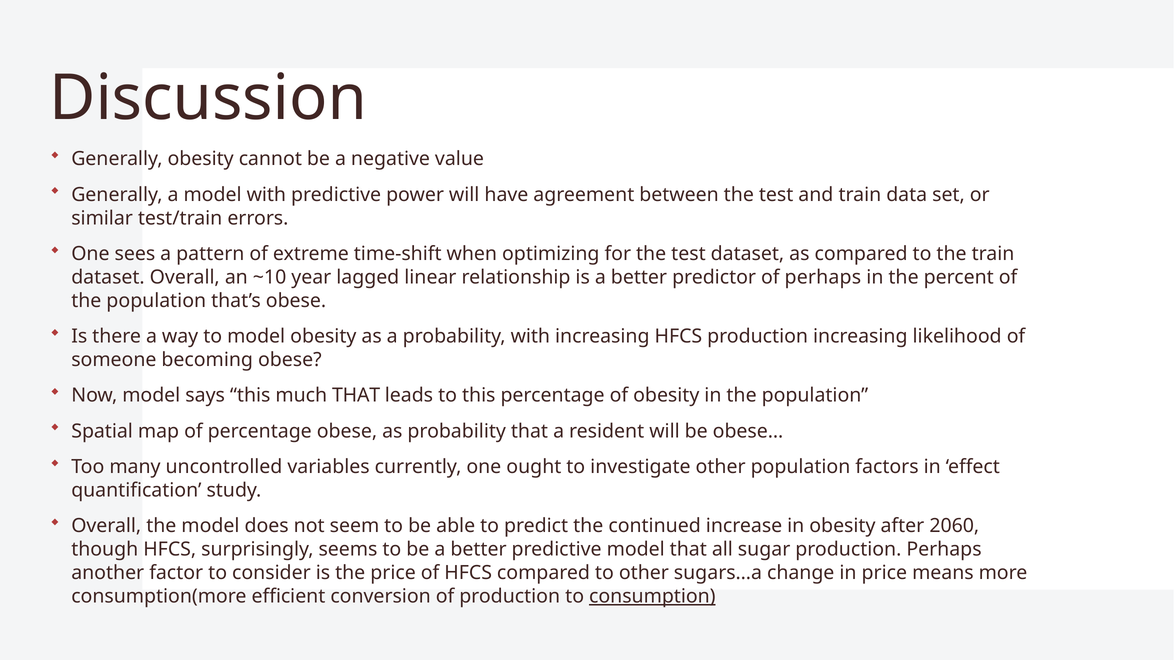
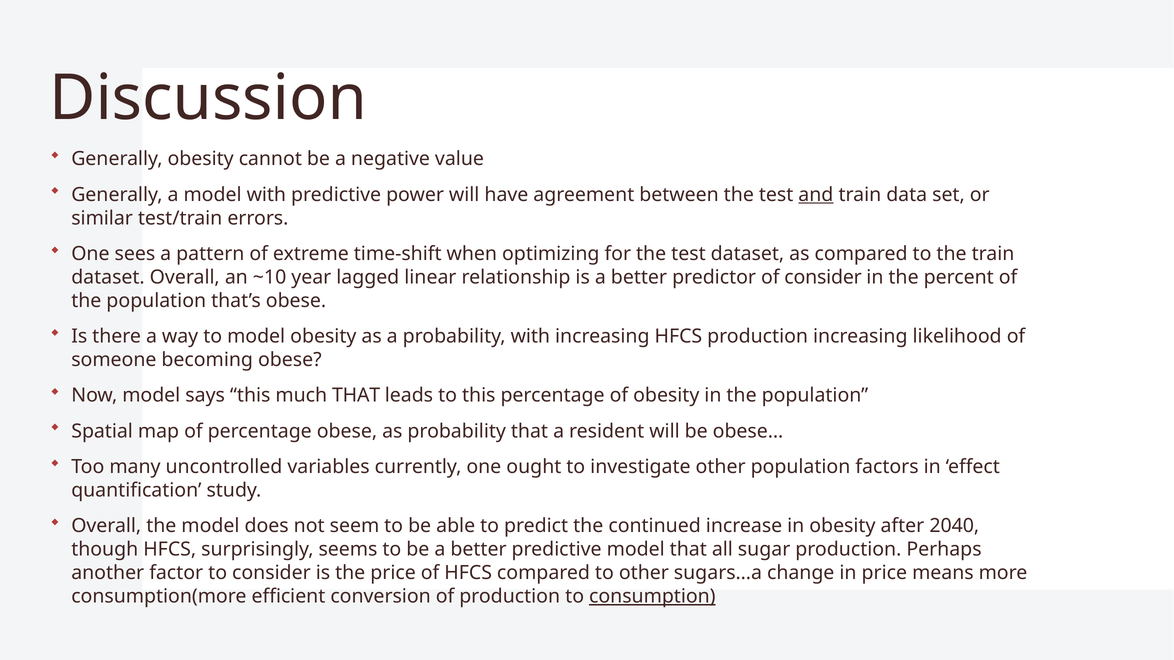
and underline: none -> present
of perhaps: perhaps -> consider
2060: 2060 -> 2040
